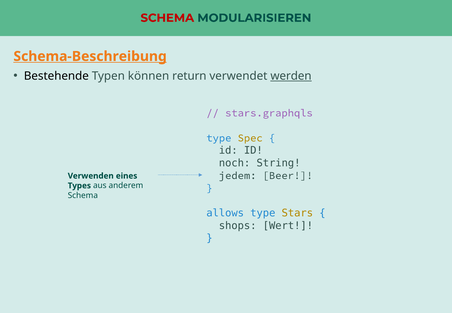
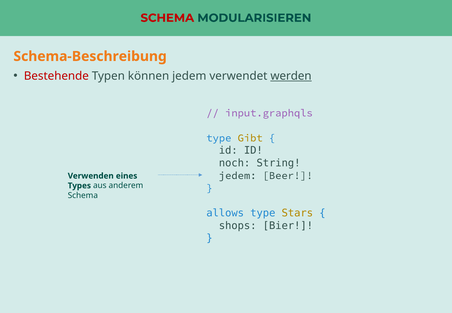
Schema-Beschreibung underline: present -> none
Bestehende colour: black -> red
können return: return -> jedem
stars.graphqls: stars.graphqls -> input.graphqls
Spec: Spec -> Gibt
Wert: Wert -> Bier
